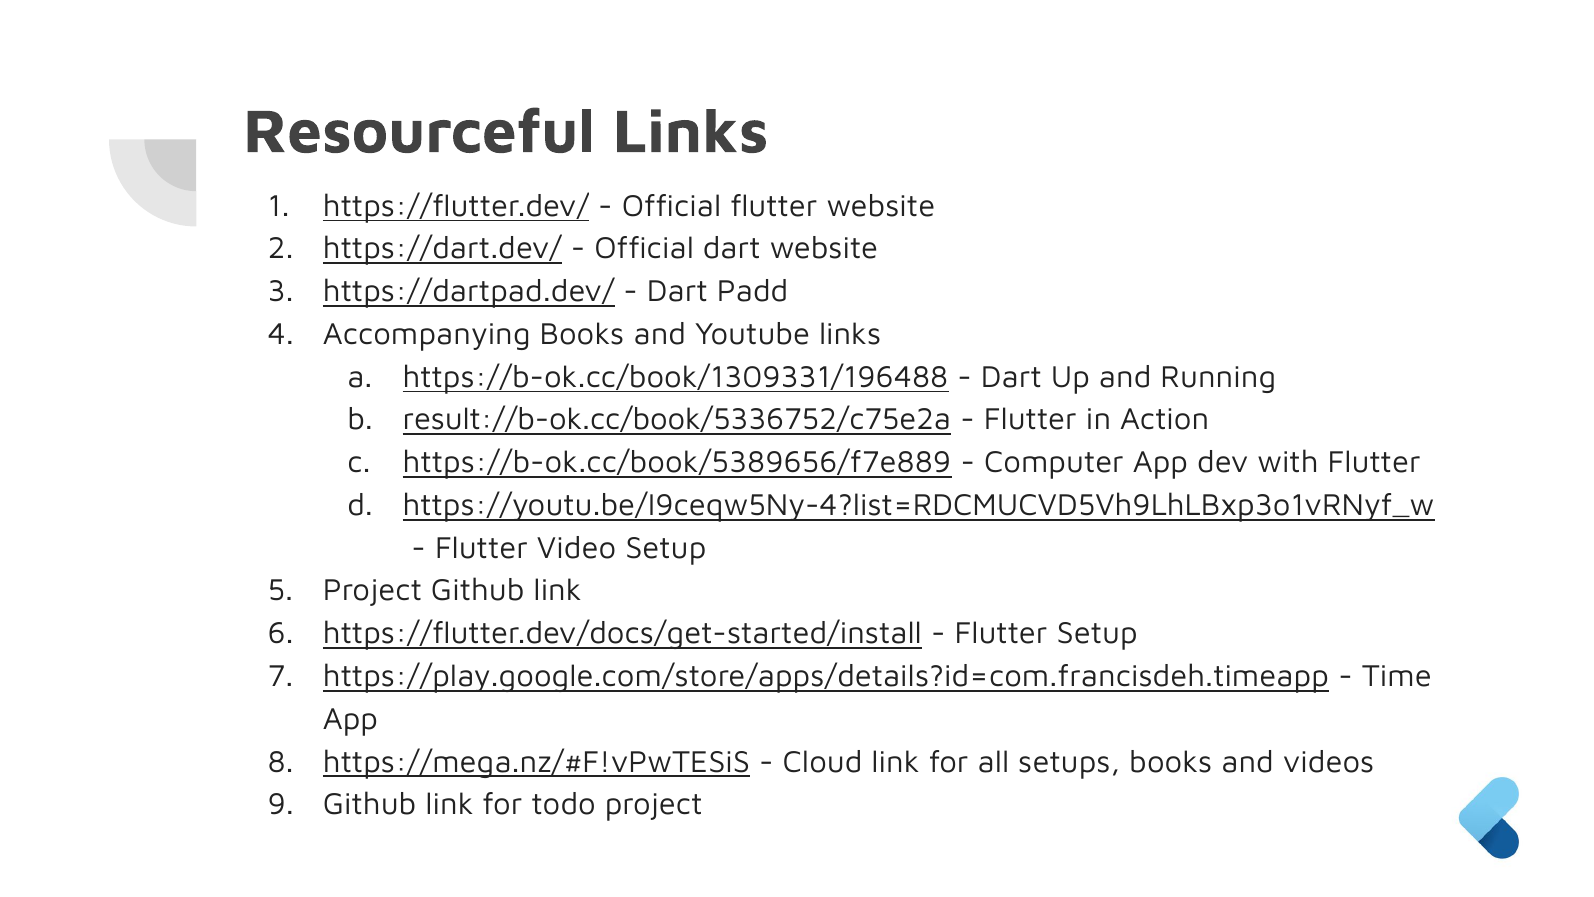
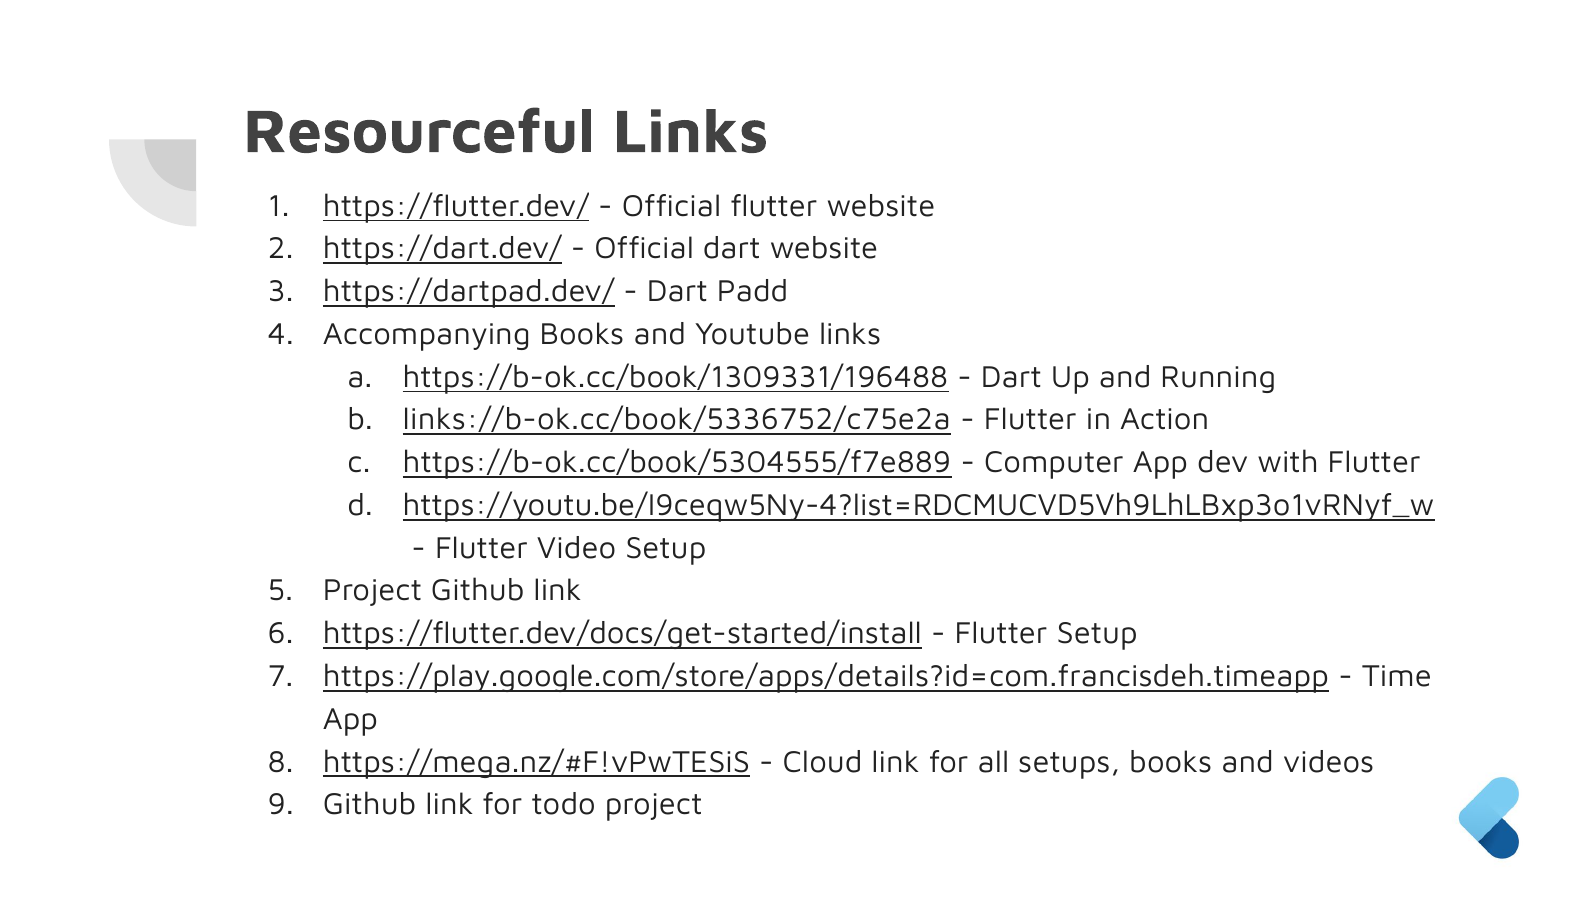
result://b-ok.cc/book/5336752/c75e2a: result://b-ok.cc/book/5336752/c75e2a -> links://b-ok.cc/book/5336752/c75e2a
https://b-ok.cc/book/5389656/f7e889: https://b-ok.cc/book/5389656/f7e889 -> https://b-ok.cc/book/5304555/f7e889
